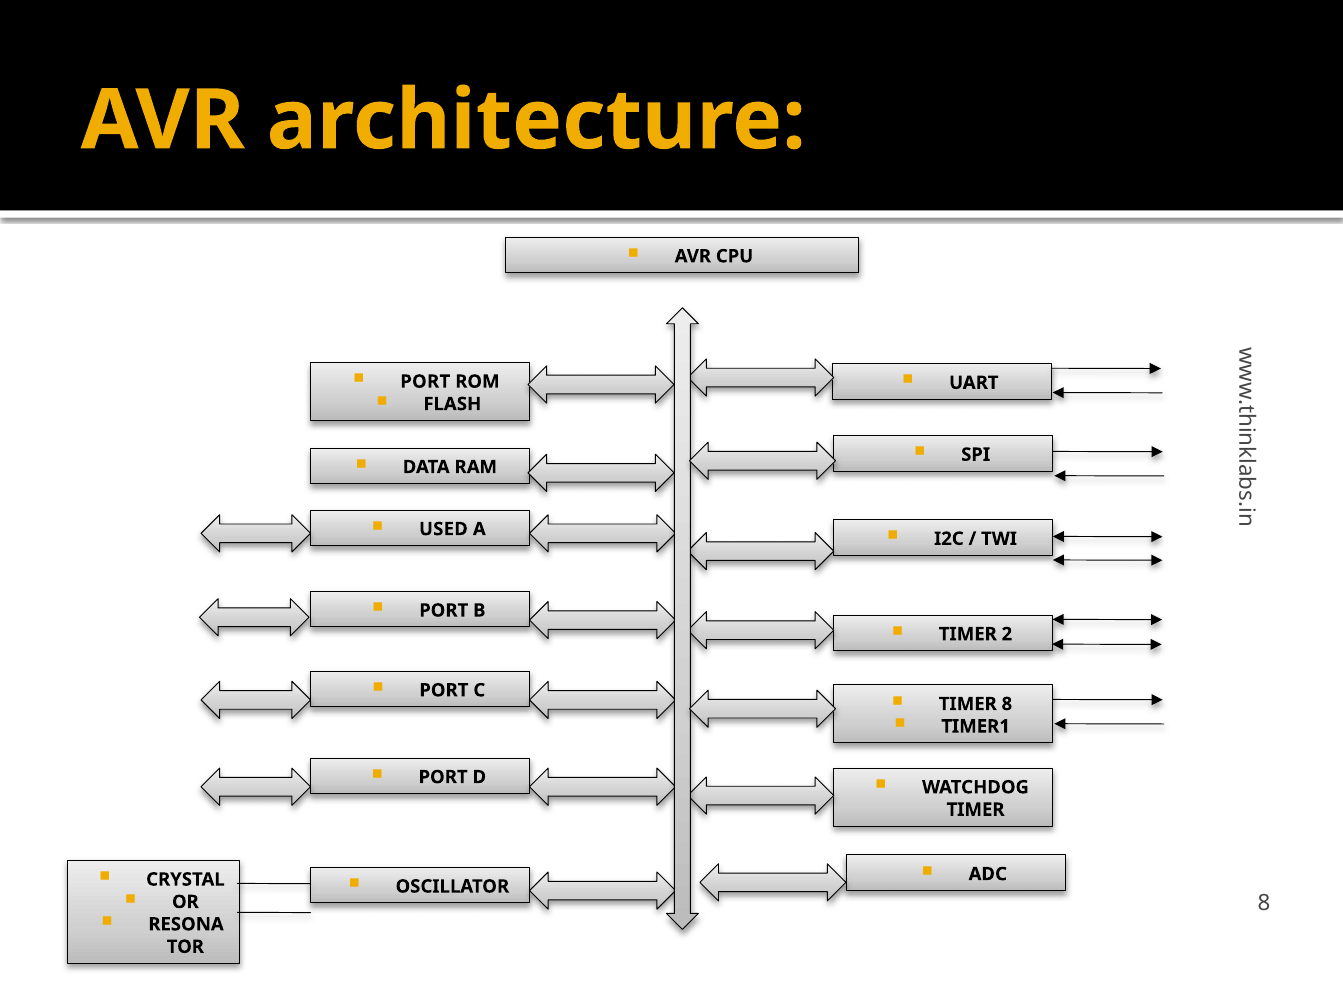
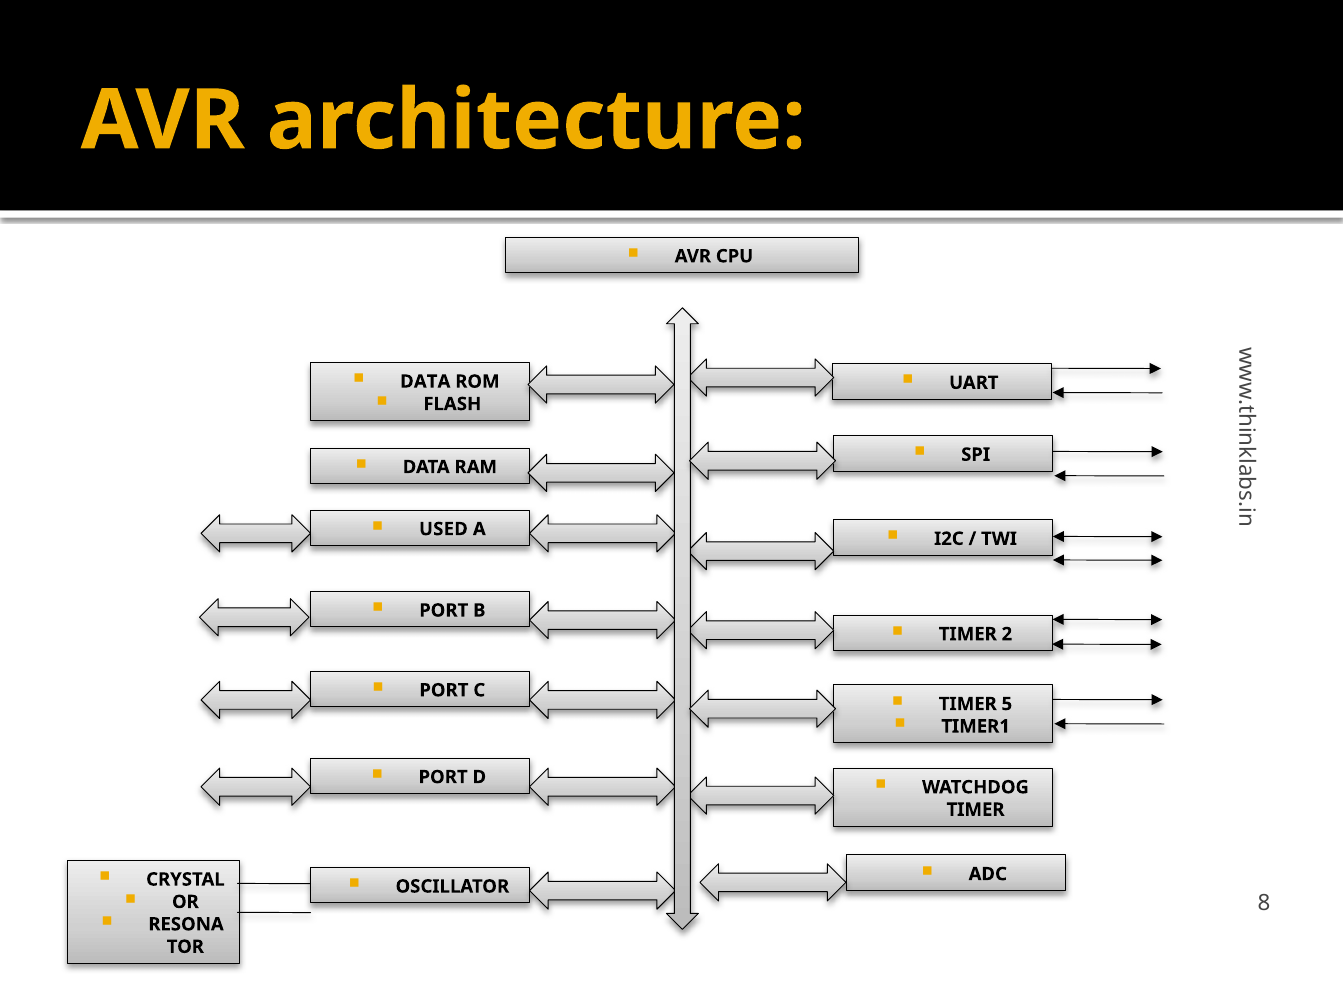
PORT at (425, 382): PORT -> DATA
TIMER 8: 8 -> 5
